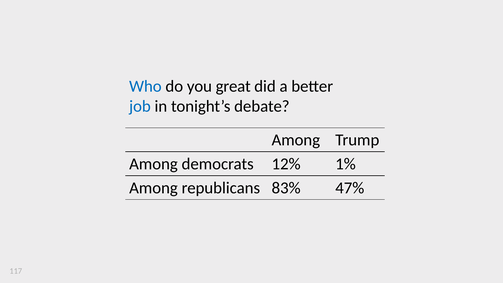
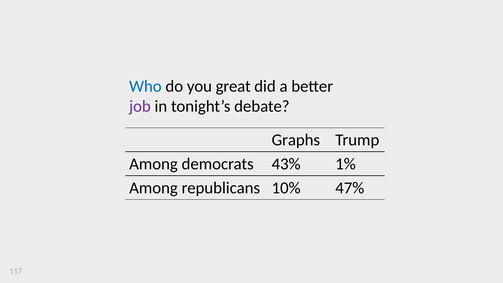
job colour: blue -> purple
Among at (296, 140): Among -> Graphs
12%: 12% -> 43%
83%: 83% -> 10%
